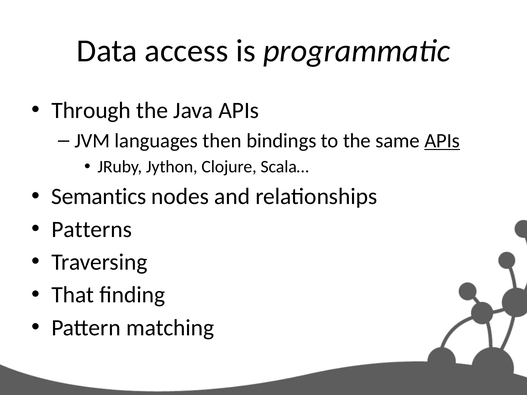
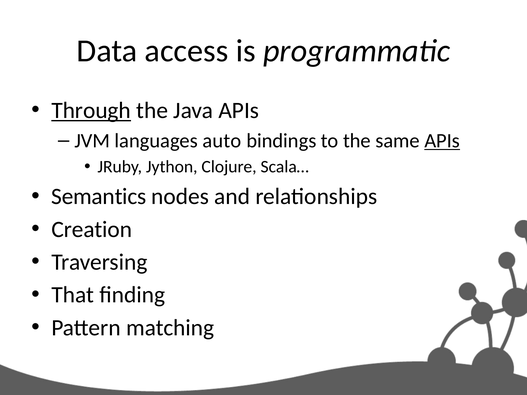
Through underline: none -> present
then: then -> auto
Patterns: Patterns -> Creation
